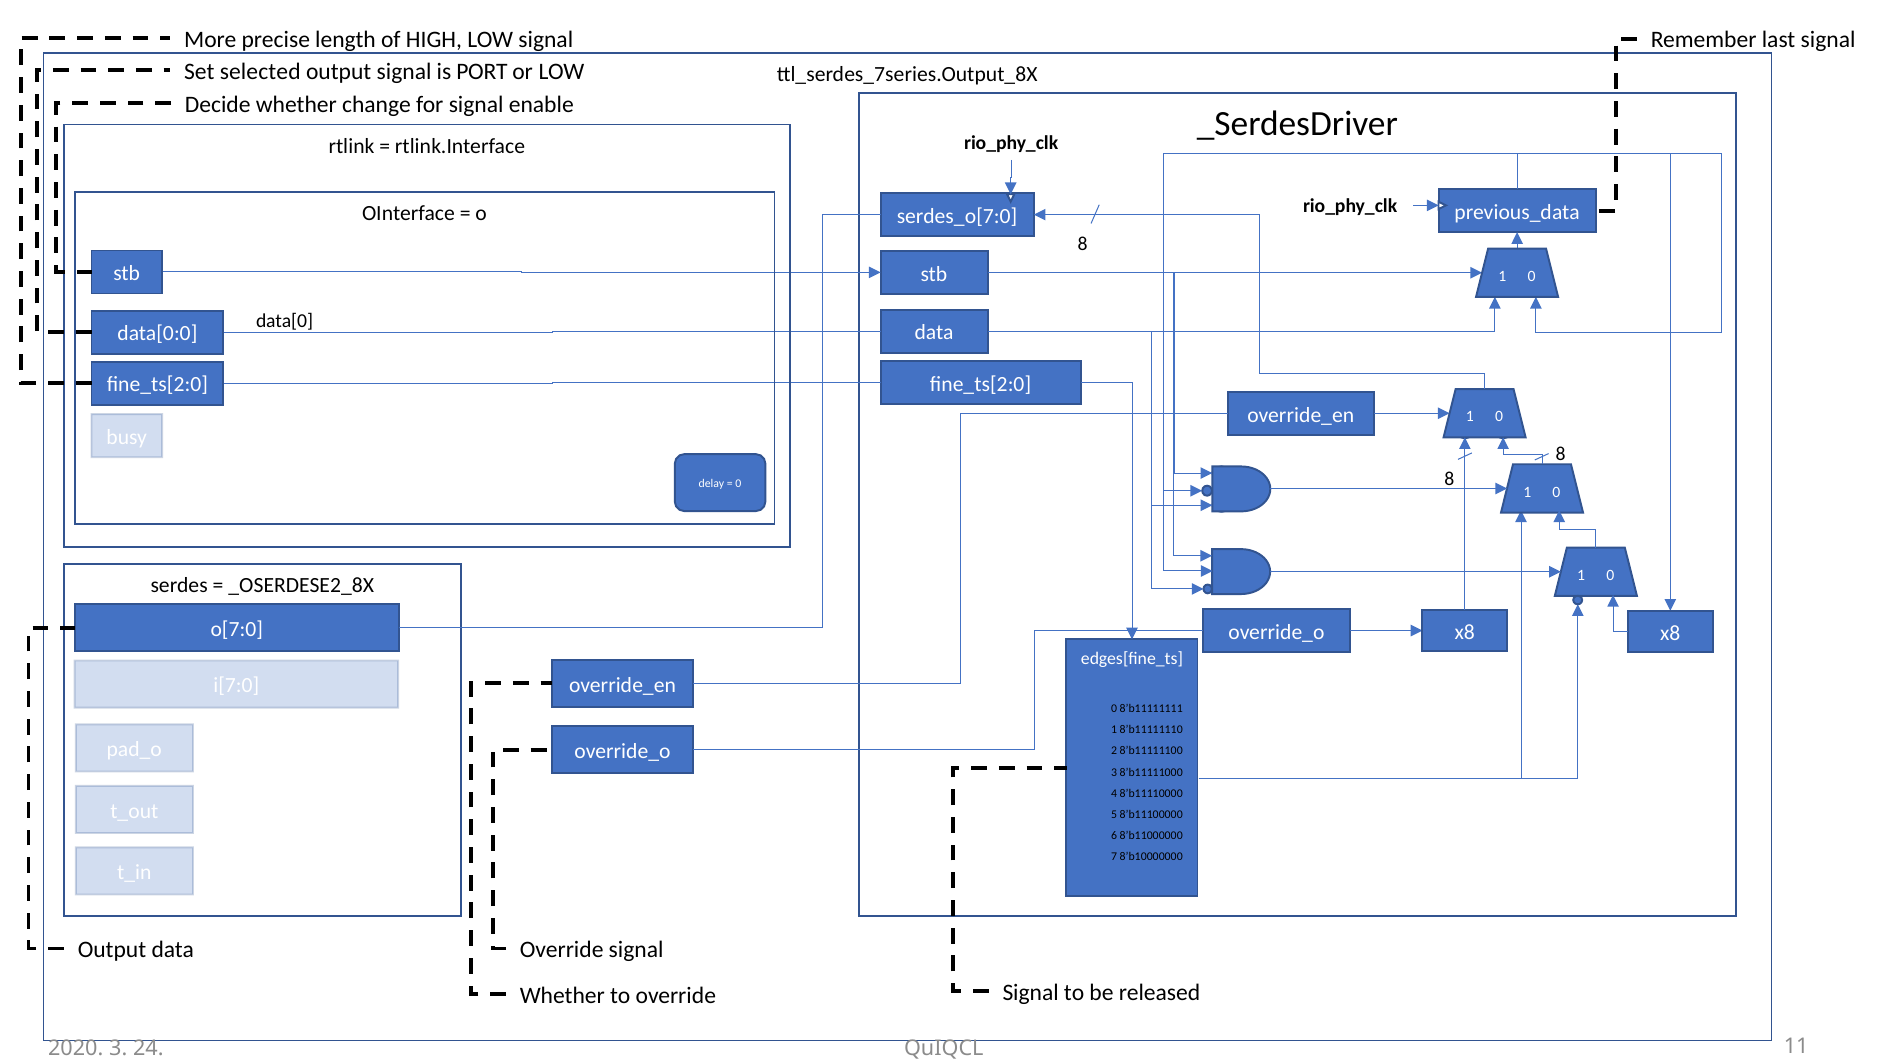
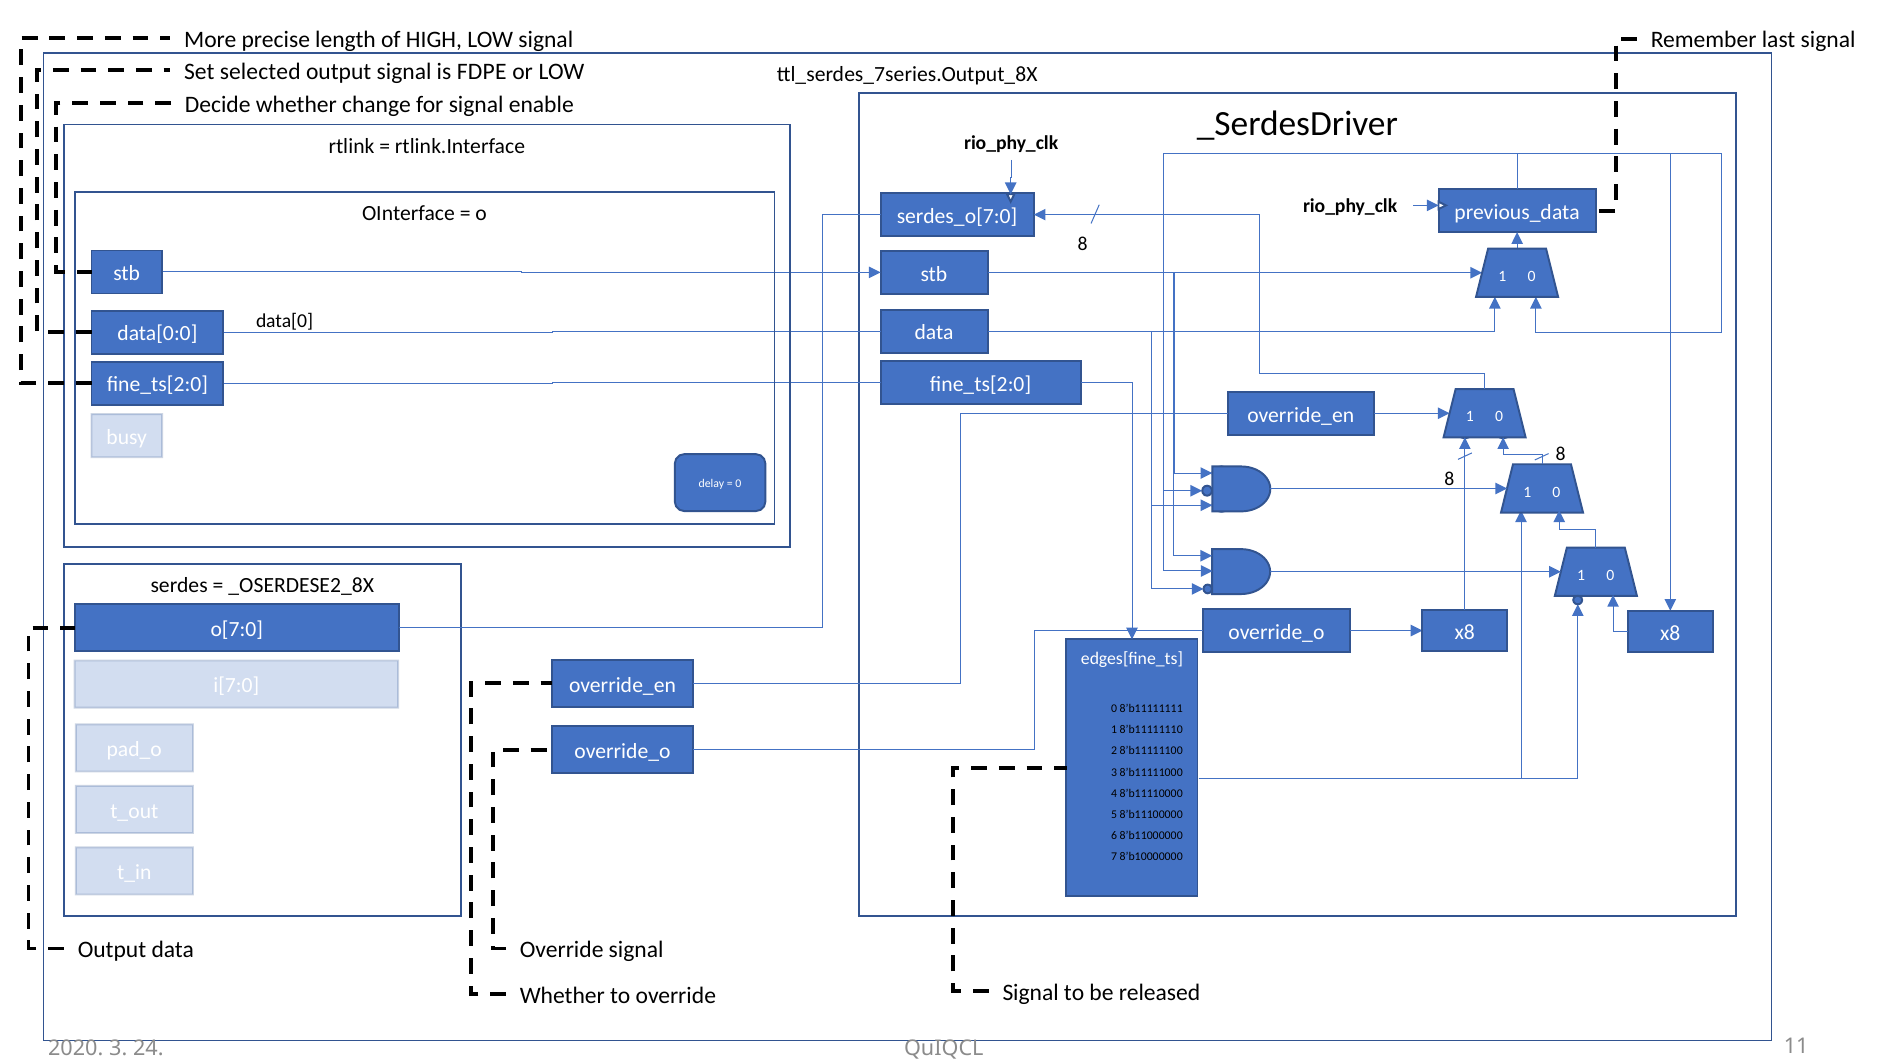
PORT: PORT -> FDPE
